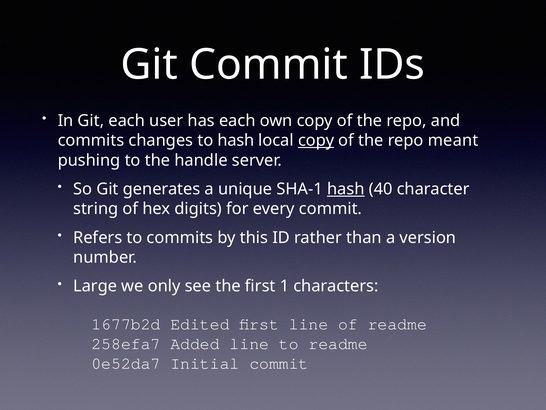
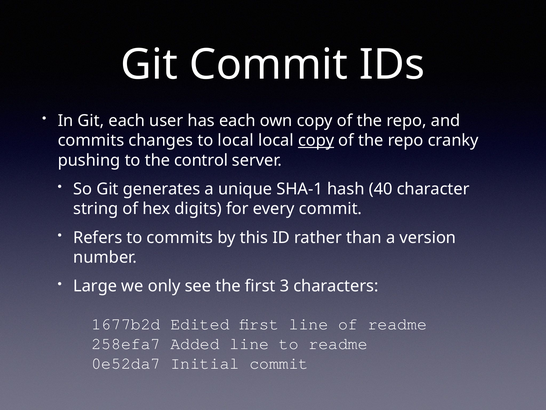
to hash: hash -> local
meant: meant -> cranky
handle: handle -> control
hash at (346, 189) underline: present -> none
1: 1 -> 3
